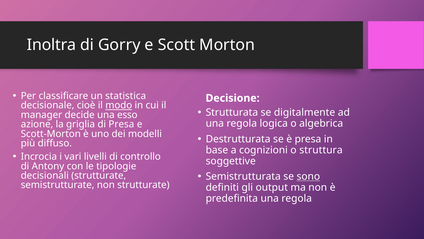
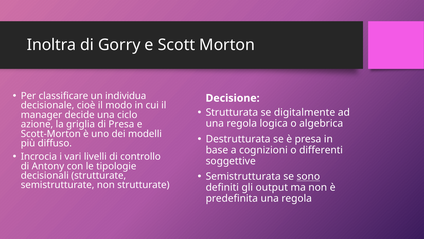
statistica: statistica -> individua
modo underline: present -> none
esso: esso -> ciclo
struttura: struttura -> differenti
